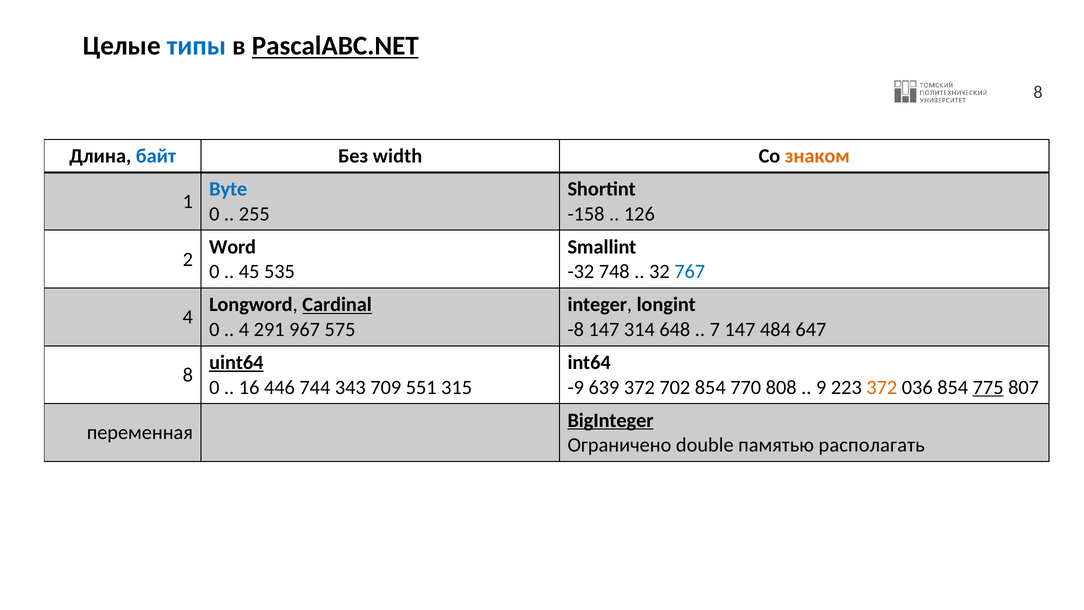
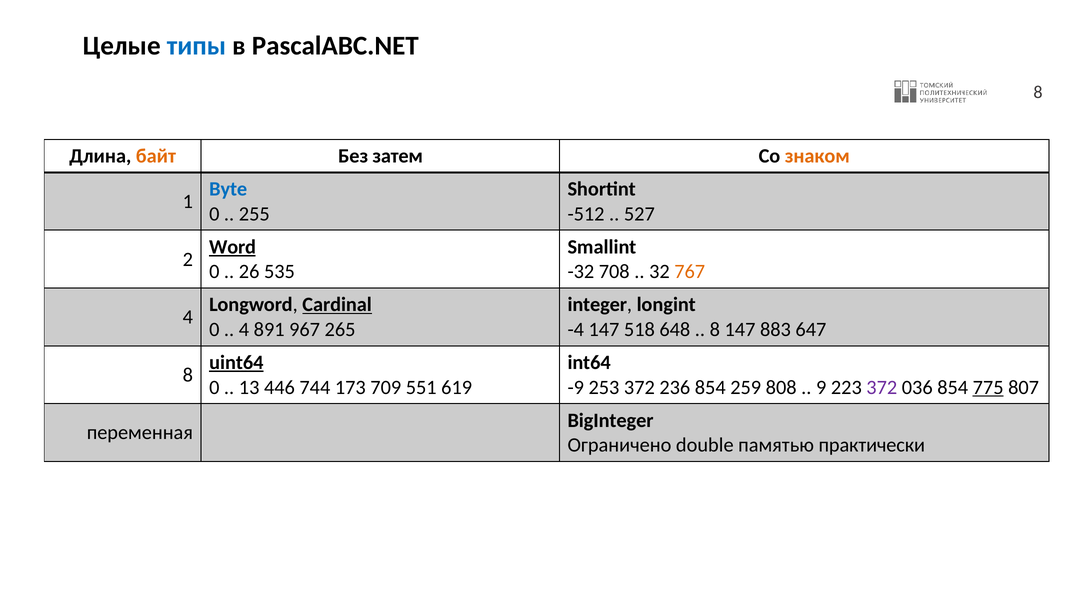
PascalABC.NET underline: present -> none
байт colour: blue -> orange
width: width -> затем
-158: -158 -> -512
126: 126 -> 527
Word underline: none -> present
45: 45 -> 26
748: 748 -> 708
767 colour: blue -> orange
291: 291 -> 891
575: 575 -> 265
-8: -8 -> -4
314: 314 -> 518
7 at (715, 329): 7 -> 8
484: 484 -> 883
16: 16 -> 13
343: 343 -> 173
315: 315 -> 619
639: 639 -> 253
702: 702 -> 236
770: 770 -> 259
372 at (882, 387) colour: orange -> purple
BigInteger underline: present -> none
располагать: располагать -> практически
